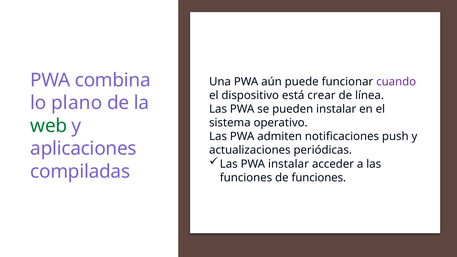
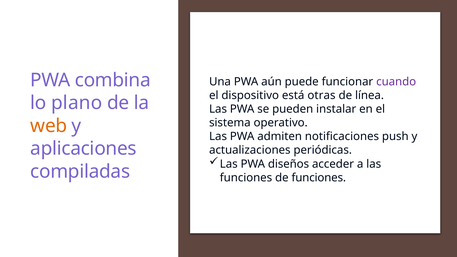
crear: crear -> otras
web colour: green -> orange
PWA instalar: instalar -> diseños
